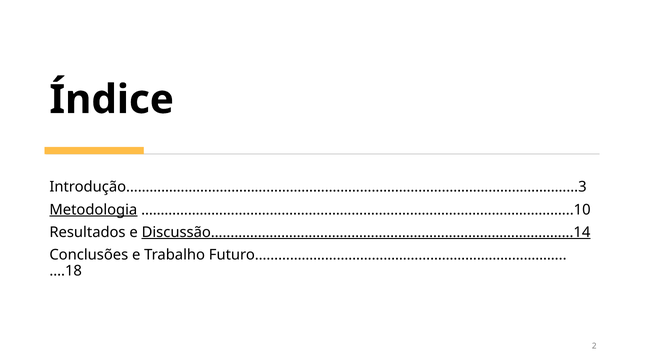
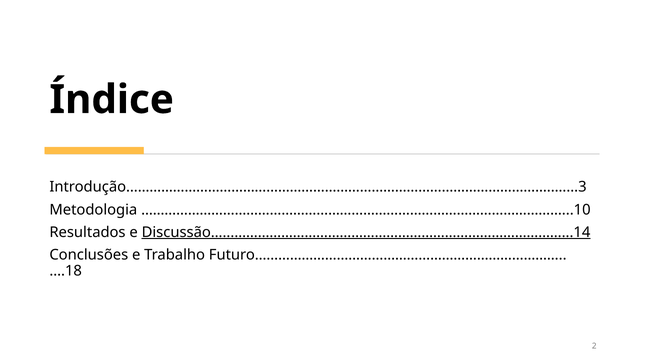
Metodologia underline: present -> none
